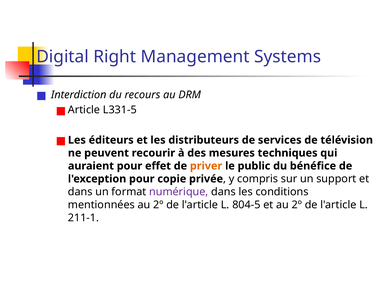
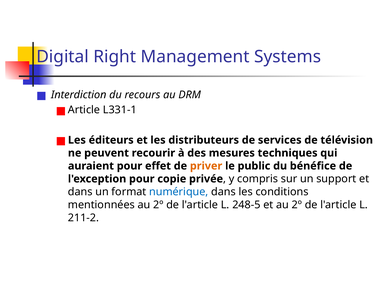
L331-5: L331-5 -> L331-1
numérique colour: purple -> blue
804-5: 804-5 -> 248-5
211-1: 211-1 -> 211-2
